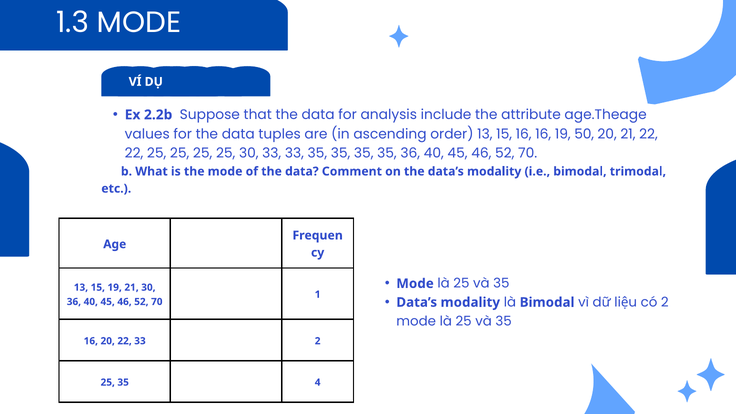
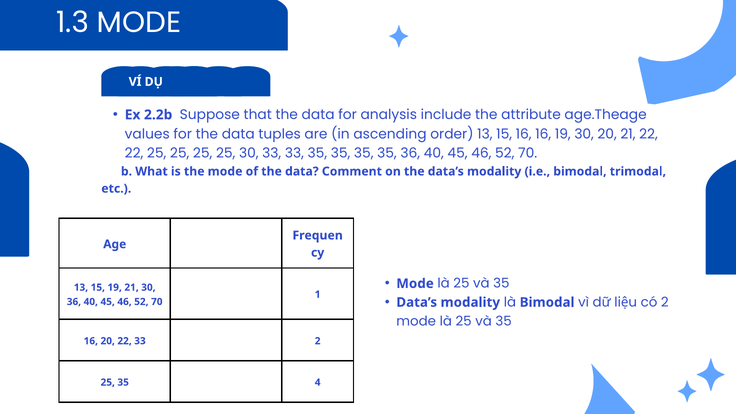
19 50: 50 -> 30
